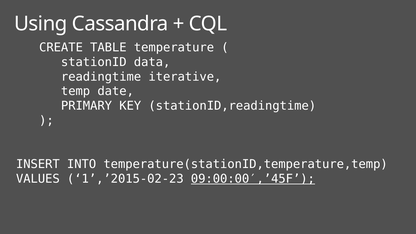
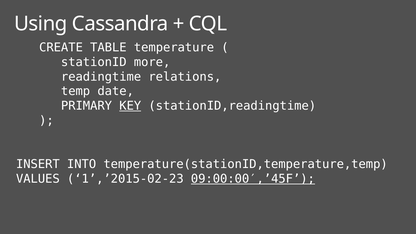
data: data -> more
iterative: iterative -> relations
KEY underline: none -> present
